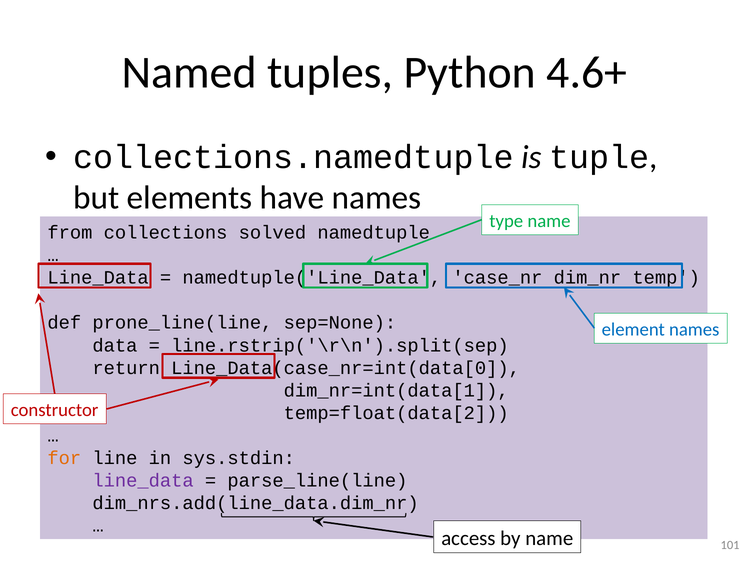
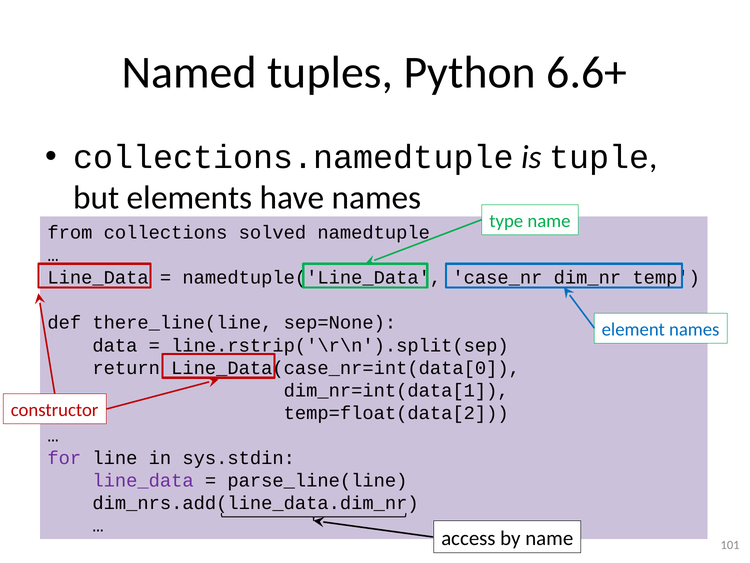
4.6+: 4.6+ -> 6.6+
prone_line(line: prone_line(line -> there_line(line
for colour: orange -> purple
